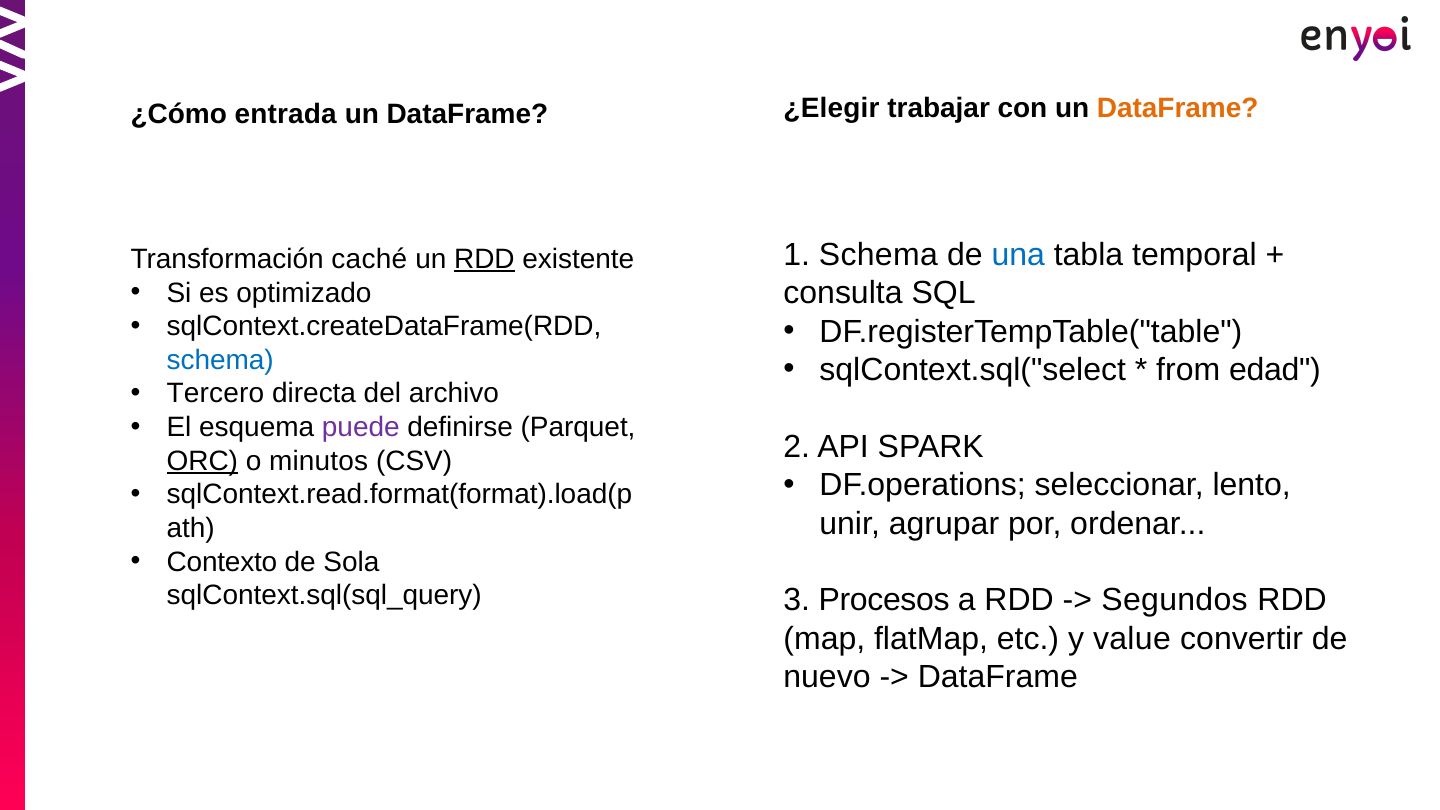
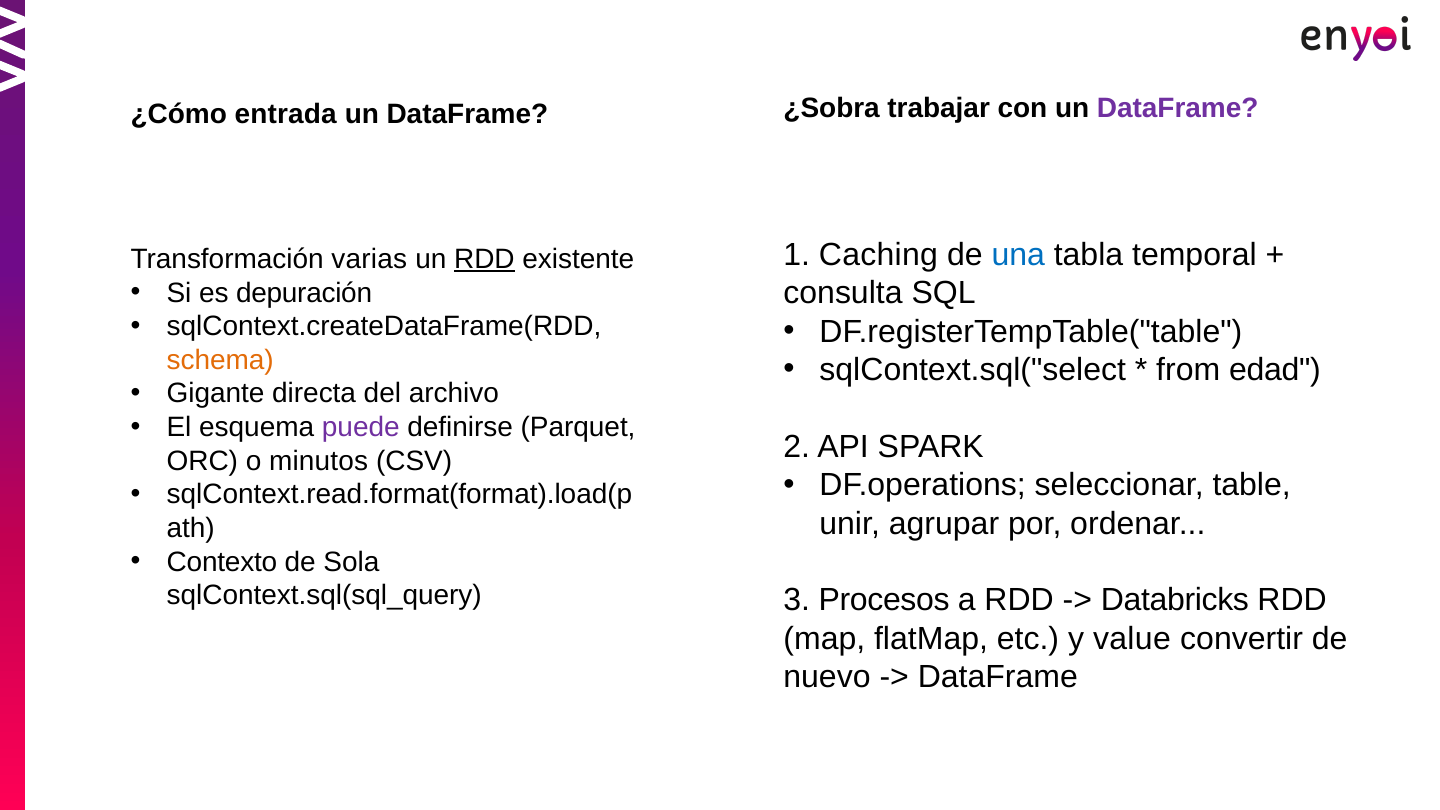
¿Elegir: ¿Elegir -> ¿Sobra
DataFrame at (1178, 108) colour: orange -> purple
1 Schema: Schema -> Caching
caché: caché -> varias
optimizado: optimizado -> depuración
schema at (220, 360) colour: blue -> orange
Tercero: Tercero -> Gigante
ORC underline: present -> none
lento: lento -> table
Segundos: Segundos -> Databricks
